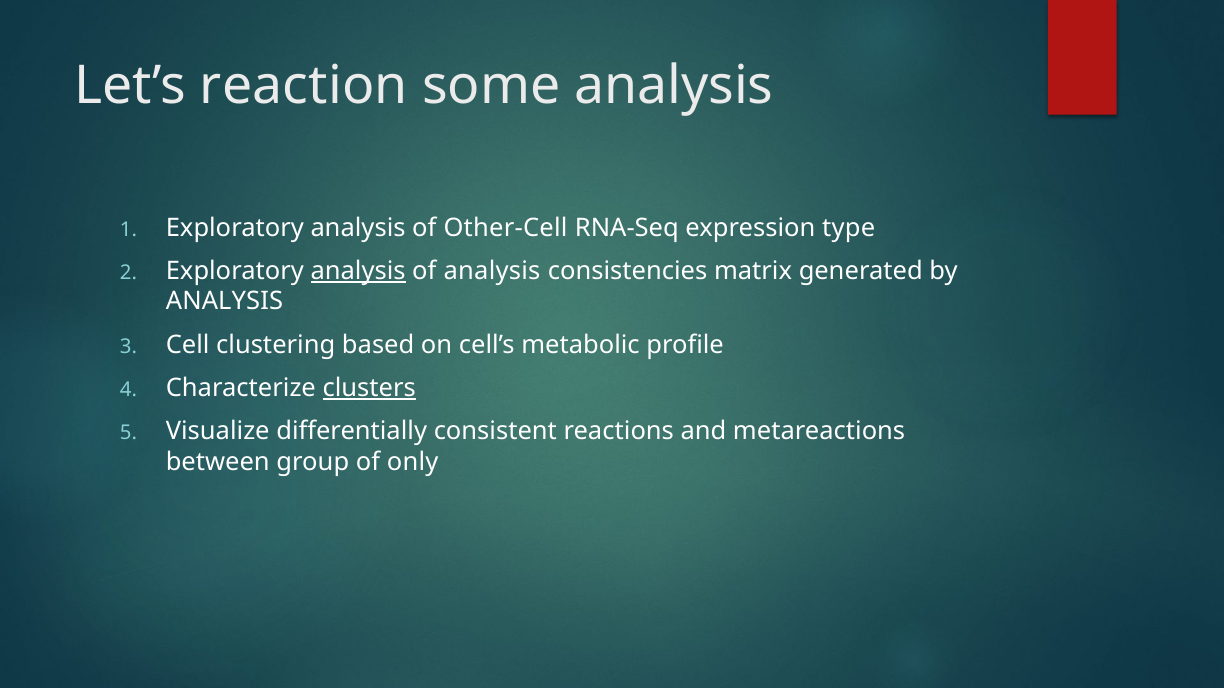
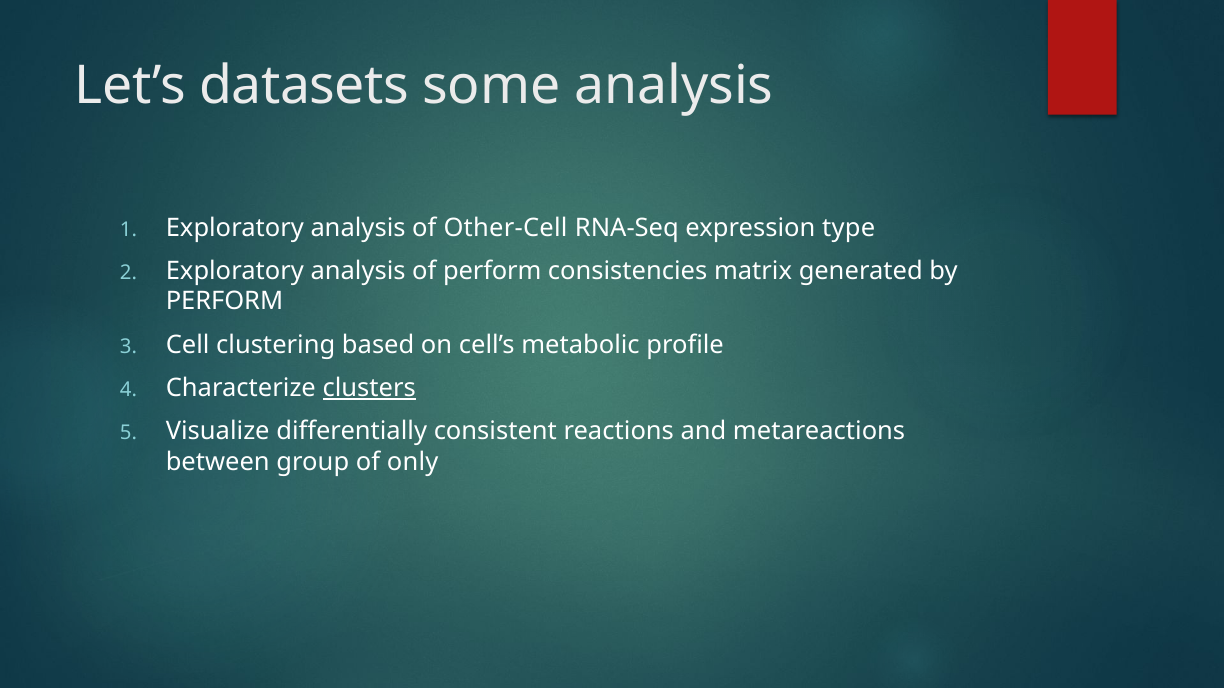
reaction: reaction -> datasets
analysis at (358, 271) underline: present -> none
of analysis: analysis -> perform
ANALYSIS at (224, 302): ANALYSIS -> PERFORM
